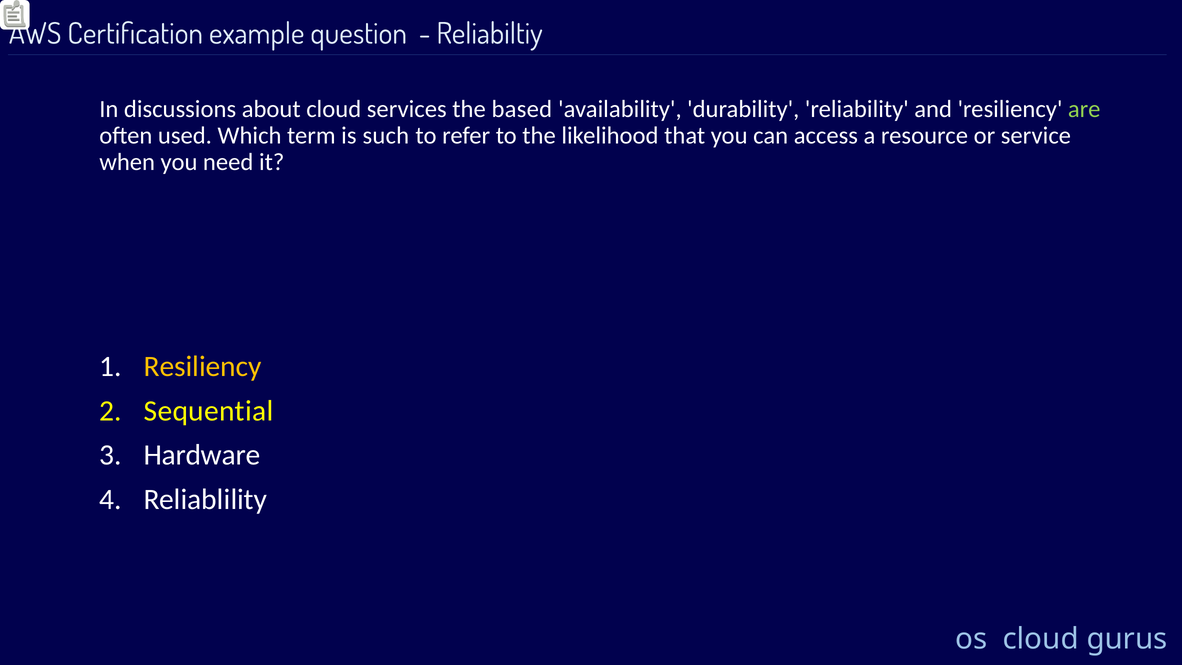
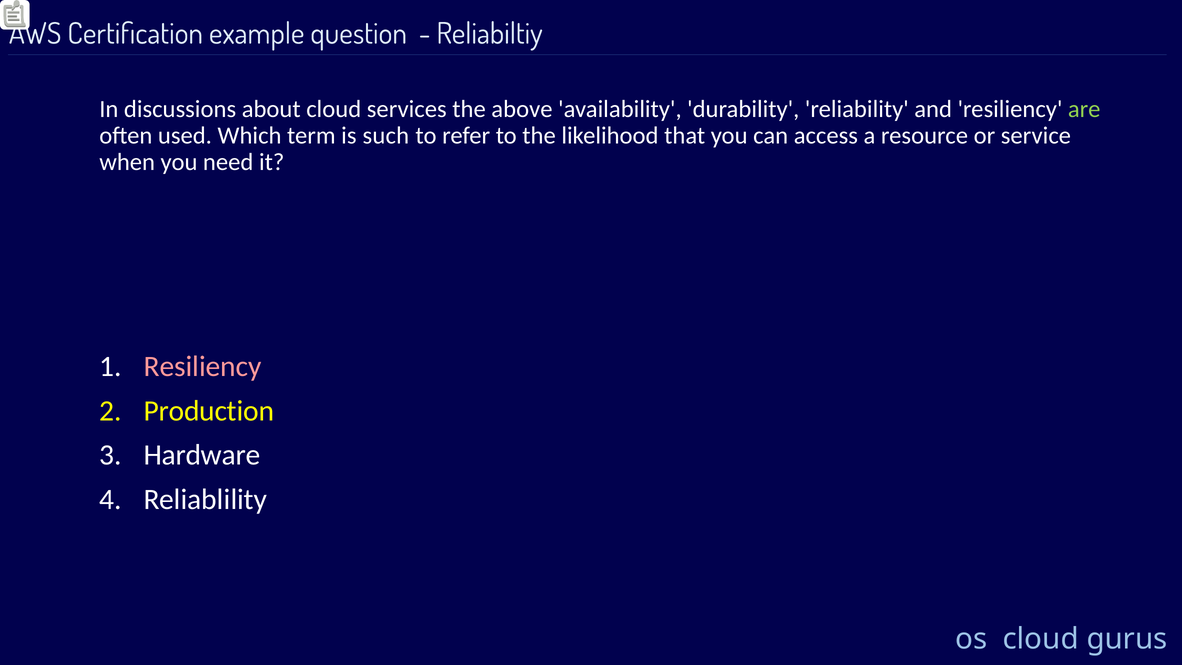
based: based -> above
Resiliency at (203, 367) colour: yellow -> pink
Sequential: Sequential -> Production
